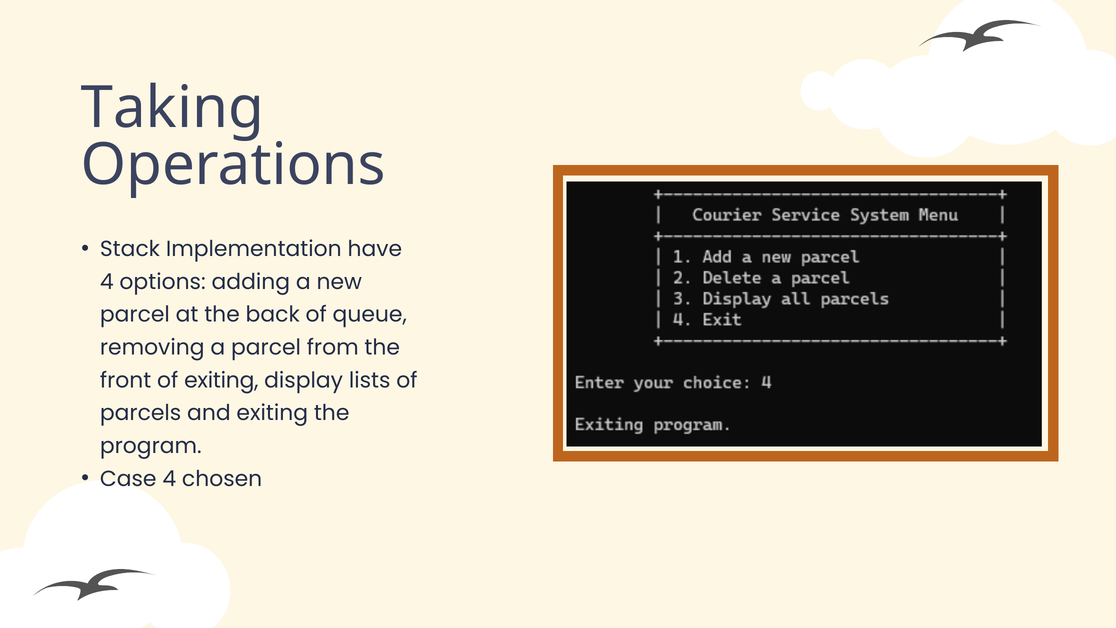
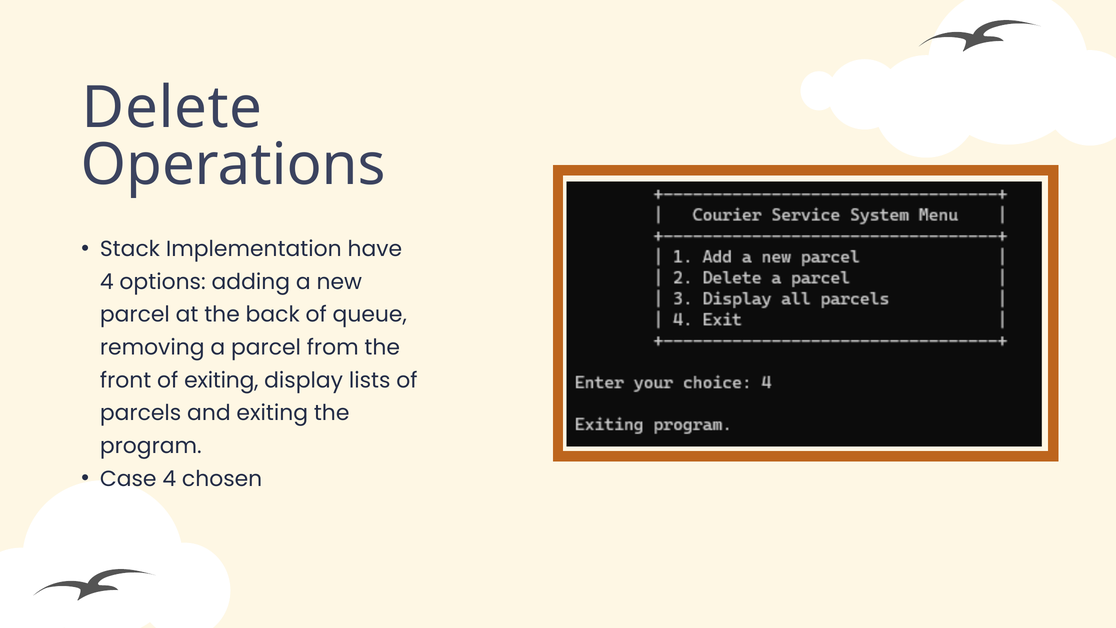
Taking: Taking -> Delete
